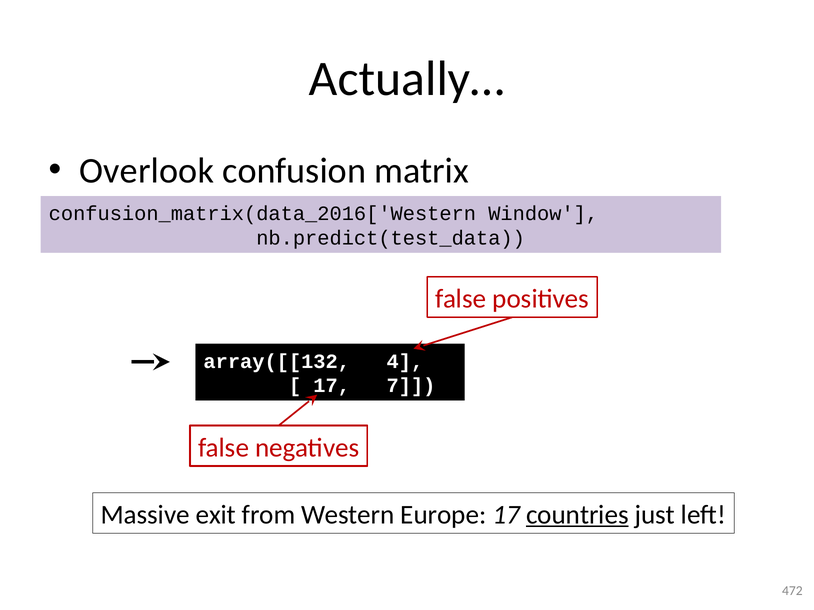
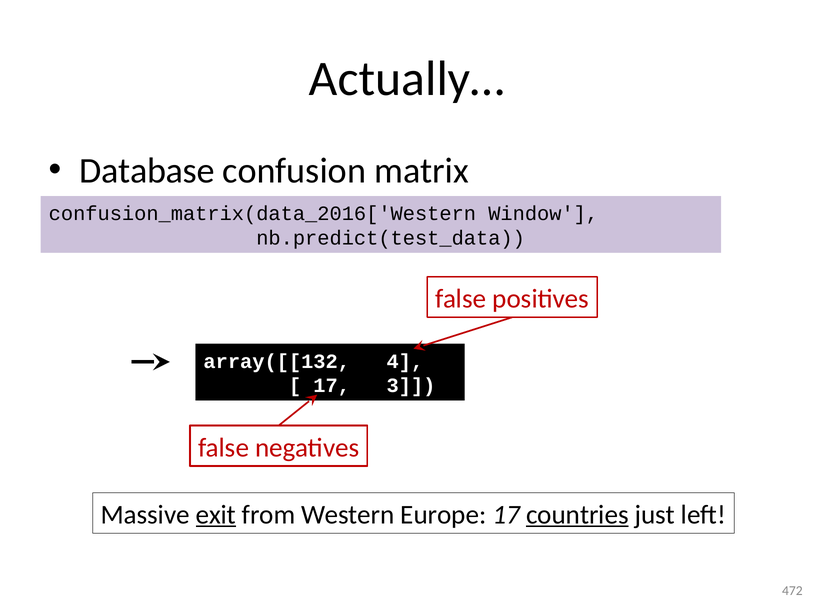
Overlook: Overlook -> Database
7: 7 -> 3
exit underline: none -> present
